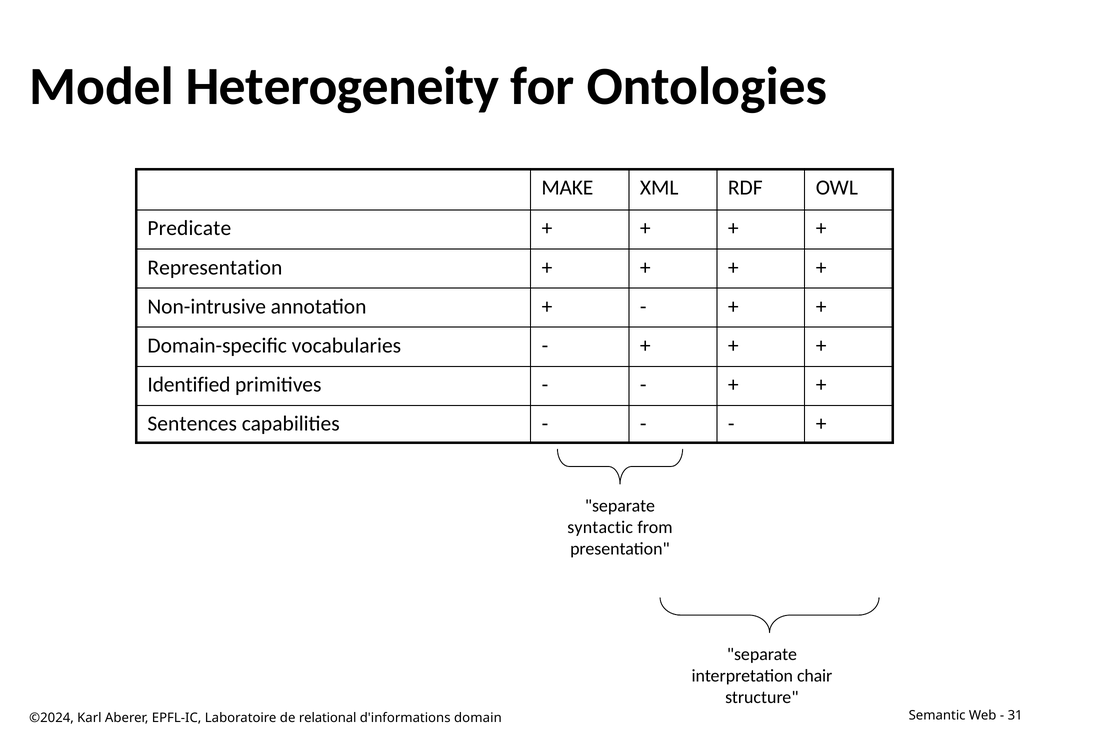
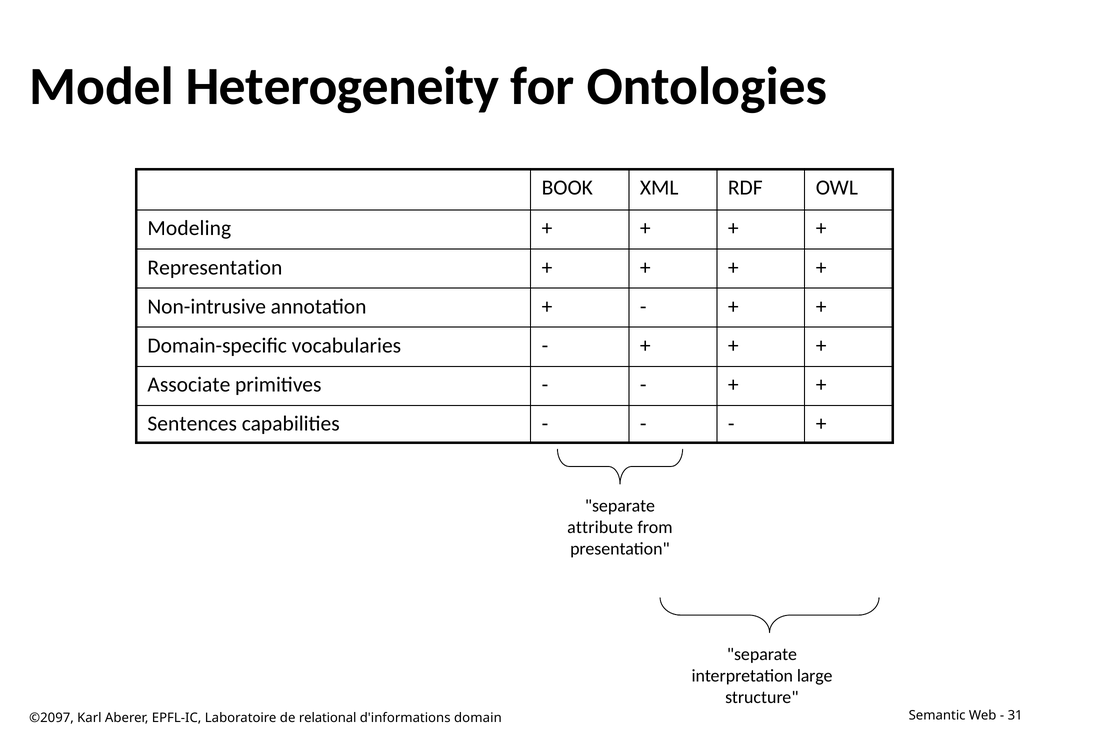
MAKE: MAKE -> BOOK
Predicate: Predicate -> Modeling
Identified: Identified -> Associate
syntactic: syntactic -> attribute
chair: chair -> large
©2024: ©2024 -> ©2097
